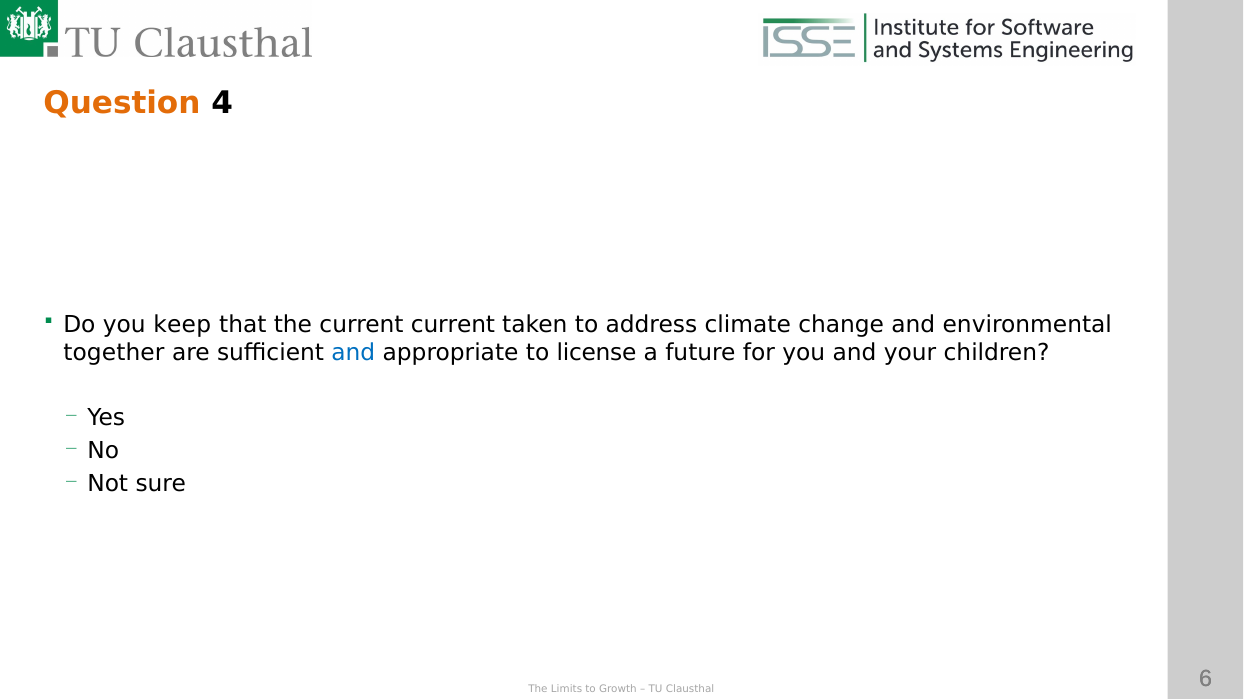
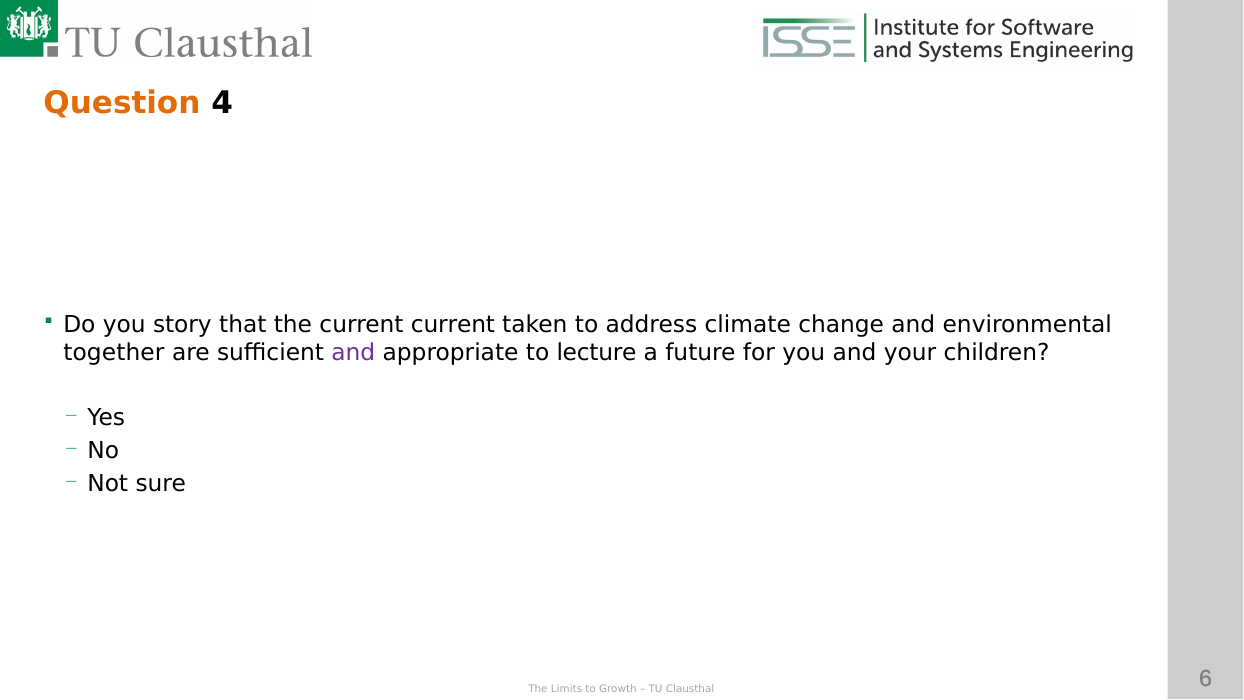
keep: keep -> story
and at (353, 353) colour: blue -> purple
license: license -> lecture
